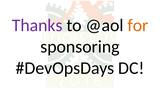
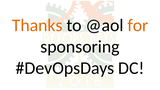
Thanks colour: purple -> orange
